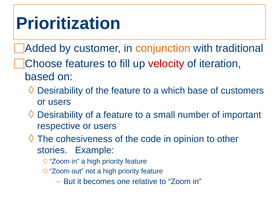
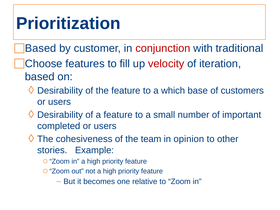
Added at (41, 48): Added -> Based
conjunction colour: orange -> red
respective: respective -> completed
code: code -> team
